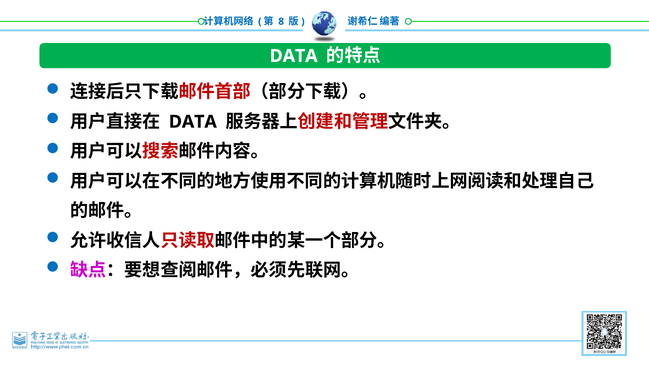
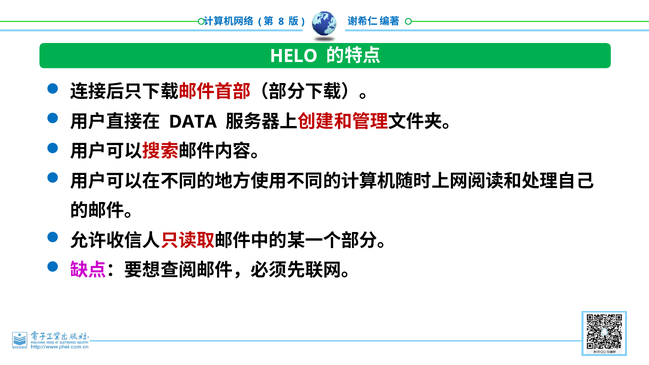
DATA at (294, 56): DATA -> HELO
